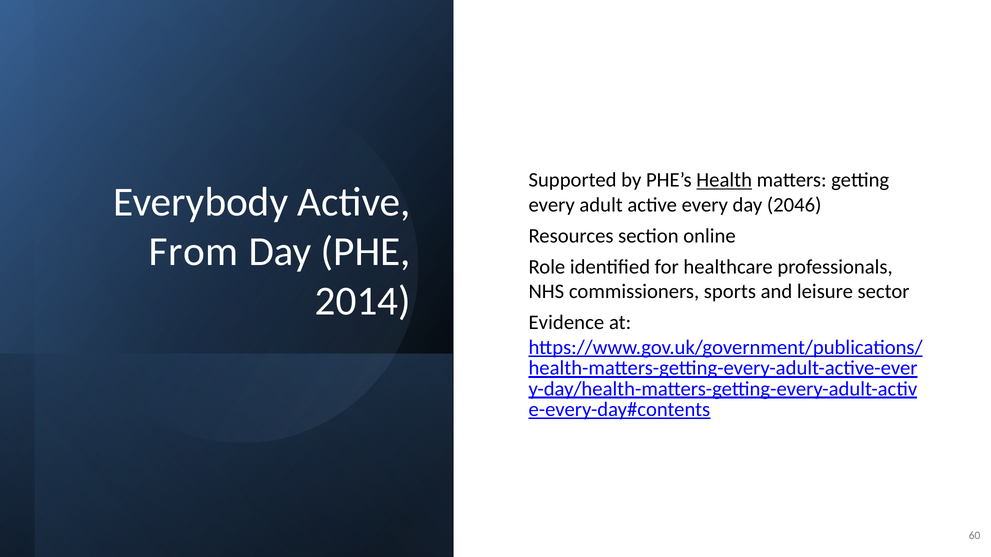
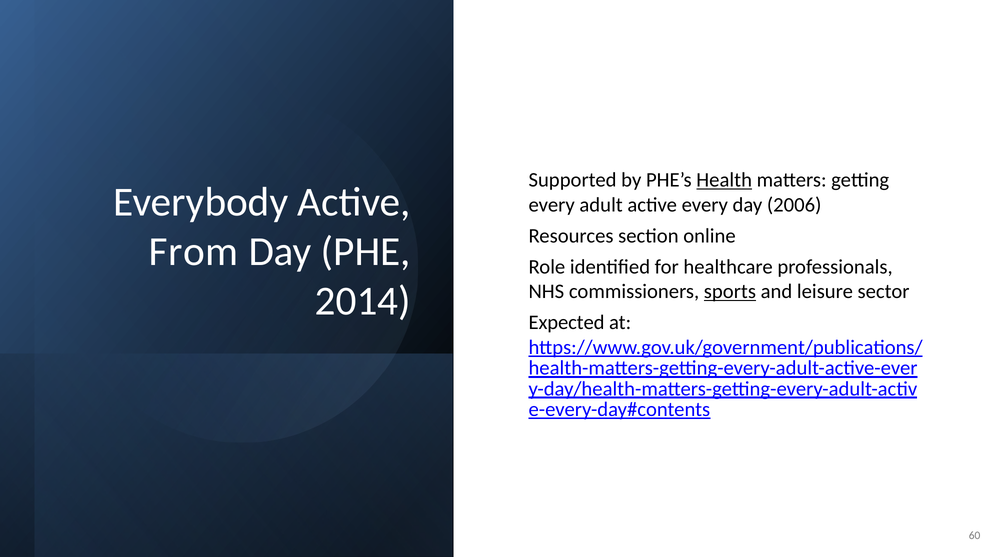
2046: 2046 -> 2006
sports underline: none -> present
Evidence: Evidence -> Expected
